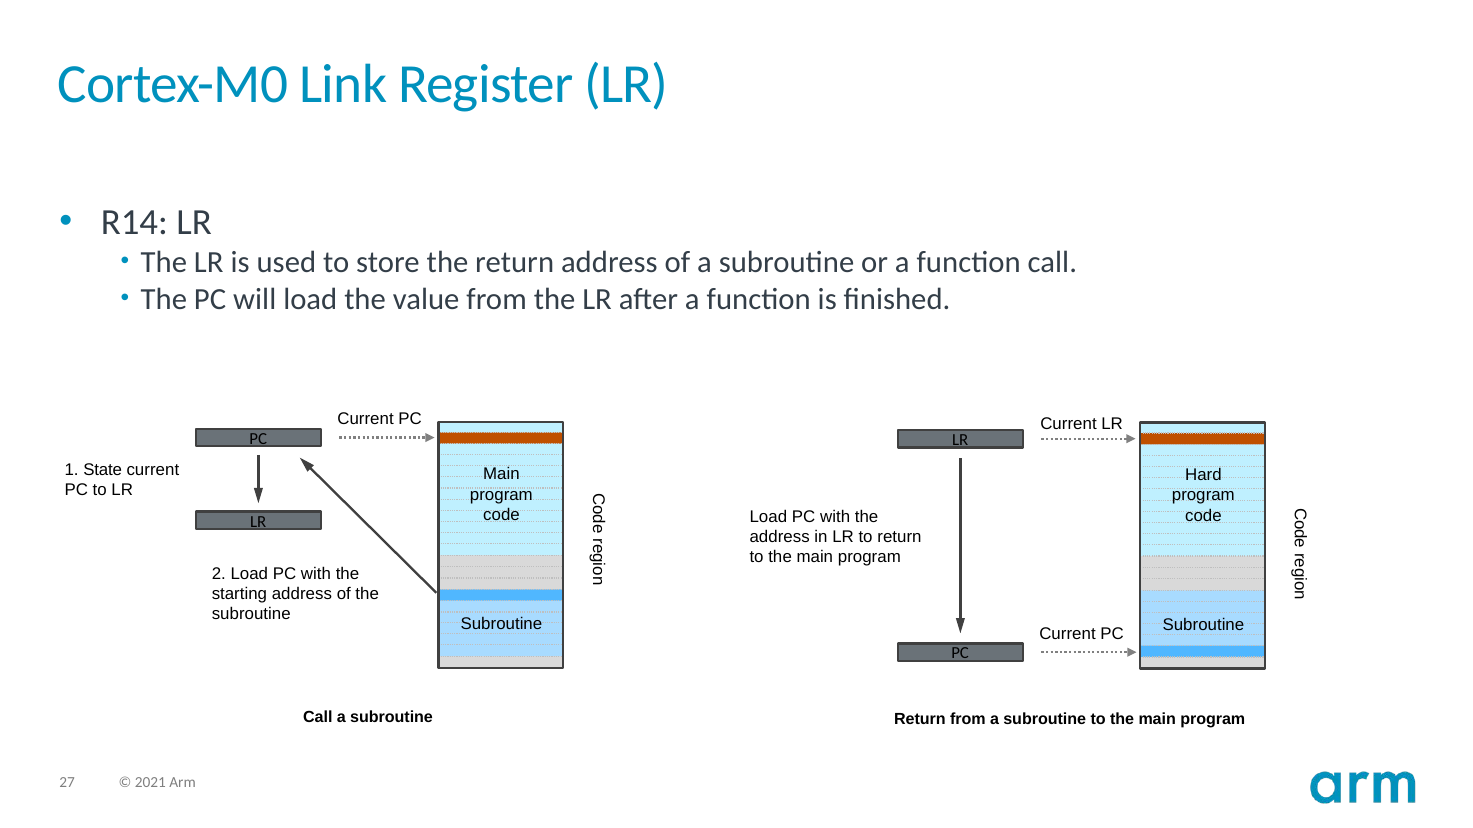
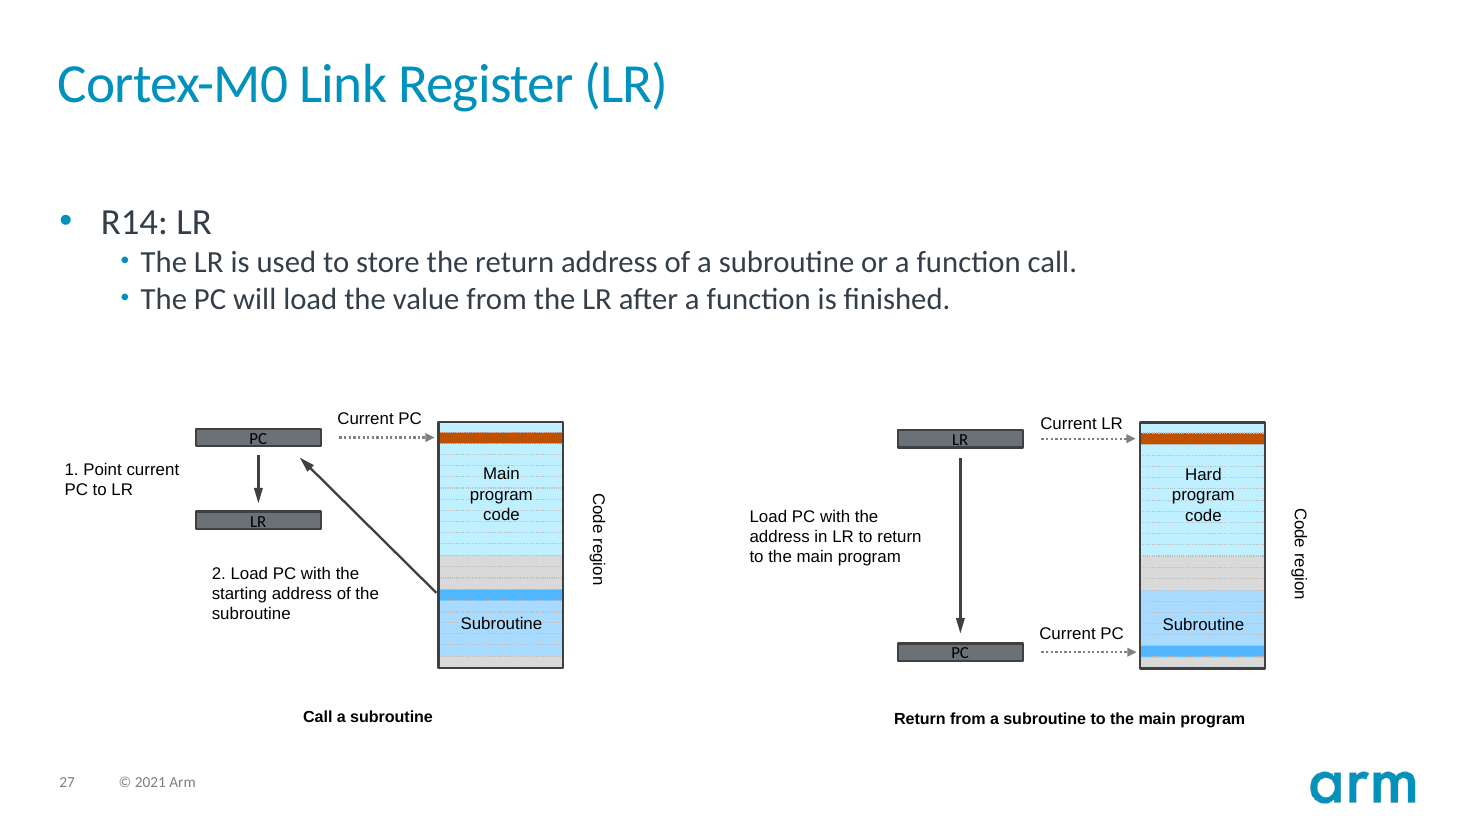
State: State -> Point
